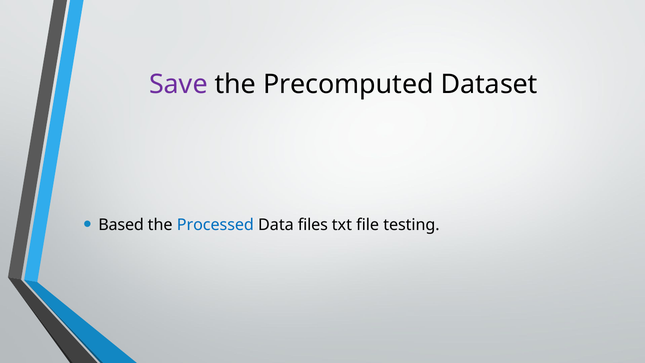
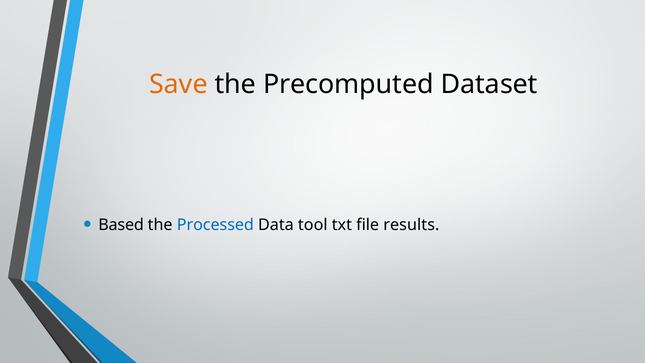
Save colour: purple -> orange
files: files -> tool
testing: testing -> results
